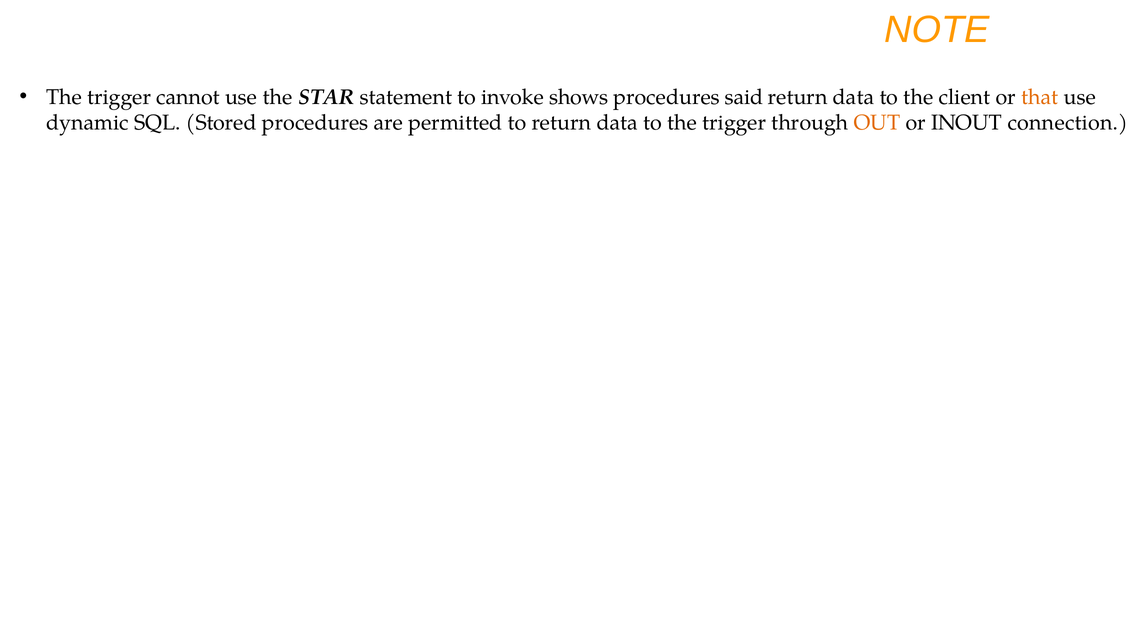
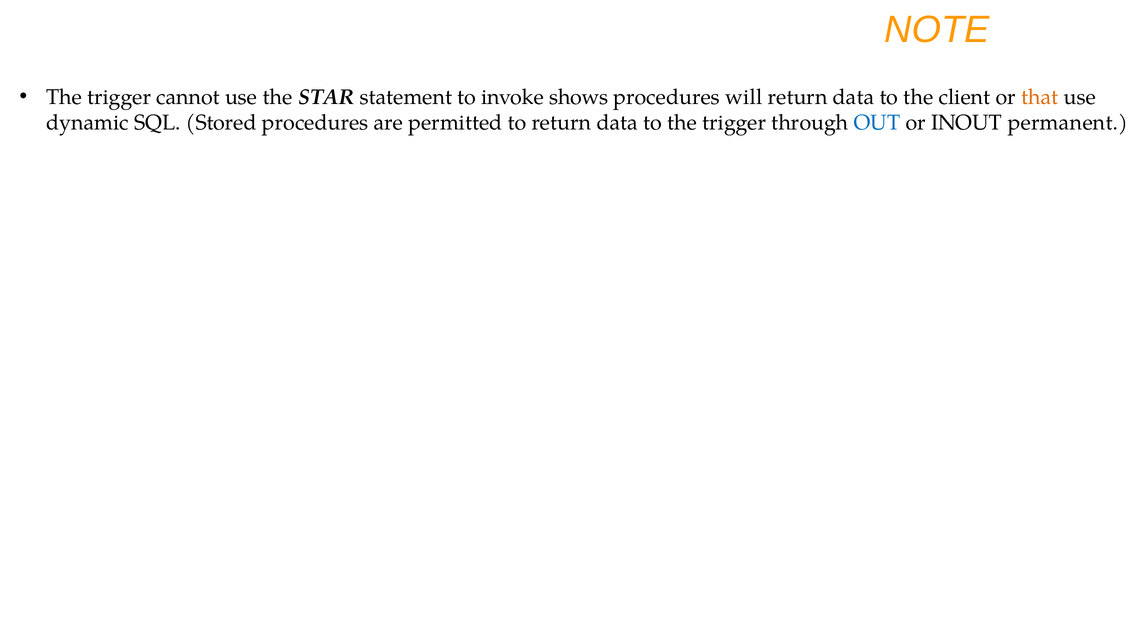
said: said -> will
OUT colour: orange -> blue
connection: connection -> permanent
